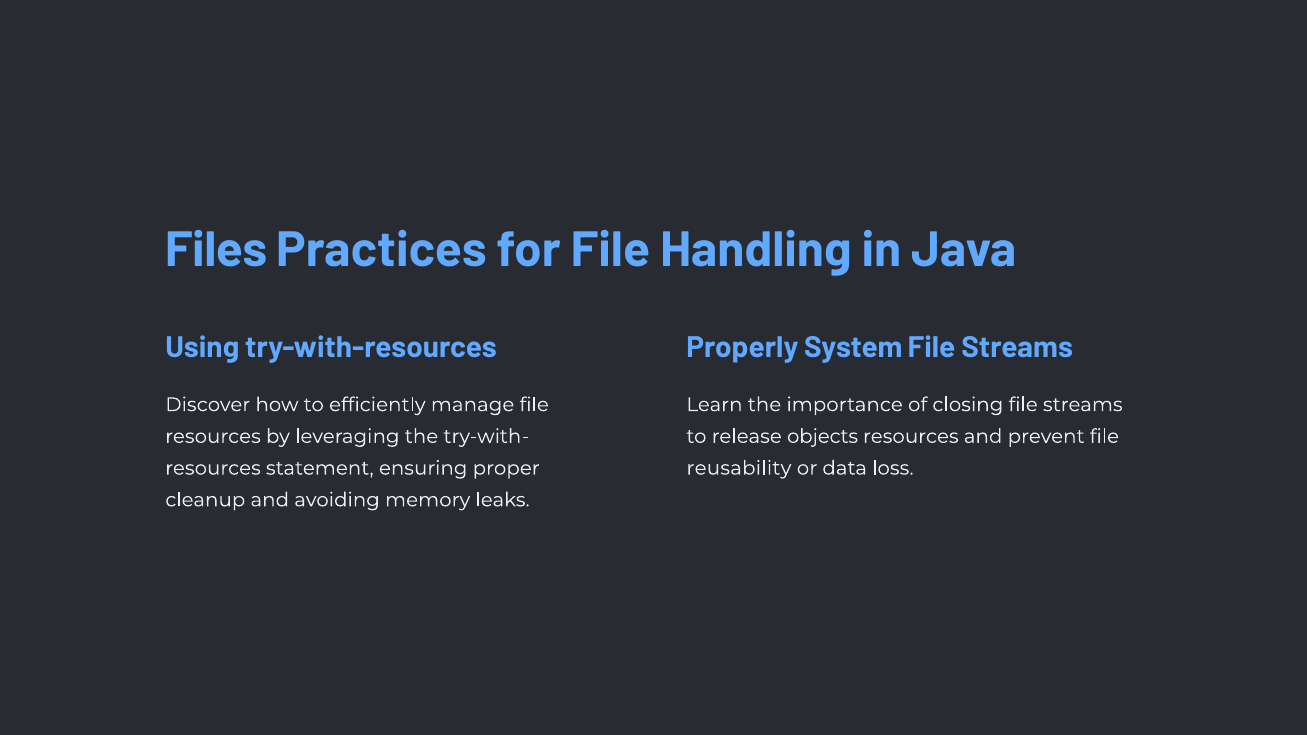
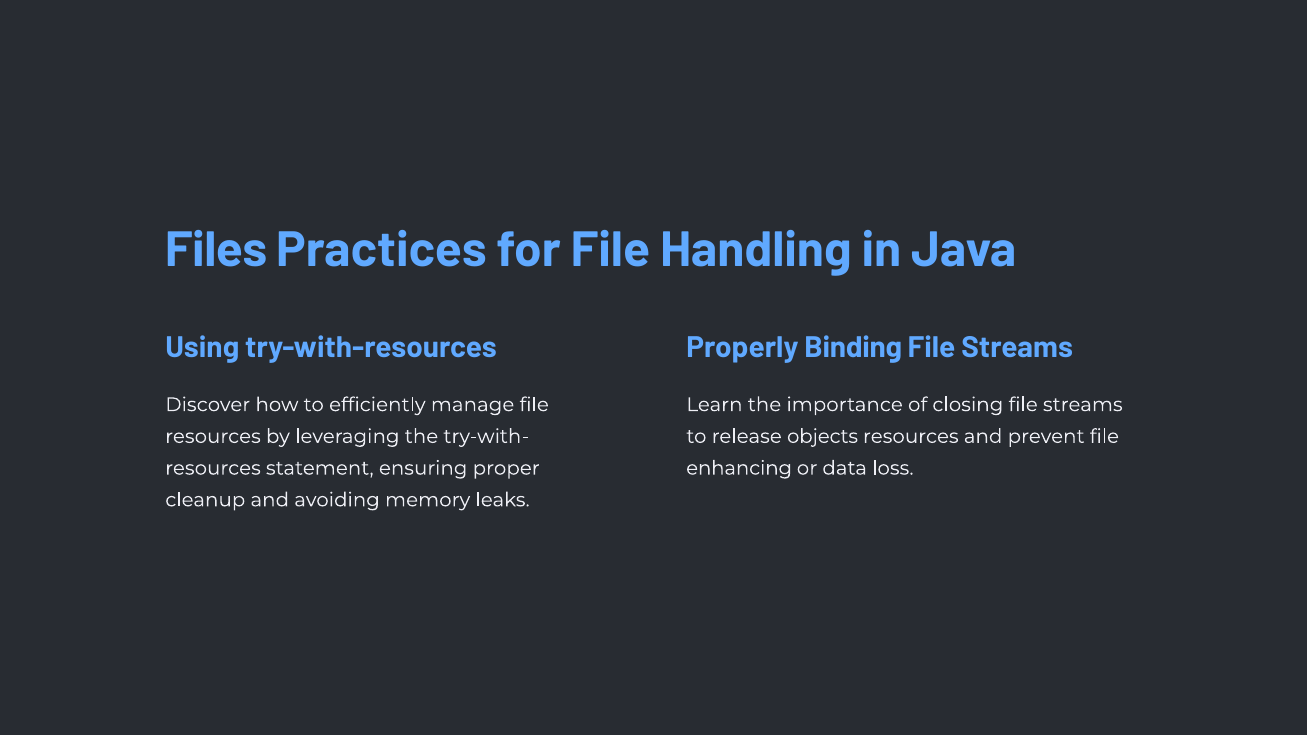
System: System -> Binding
reusability: reusability -> enhancing
